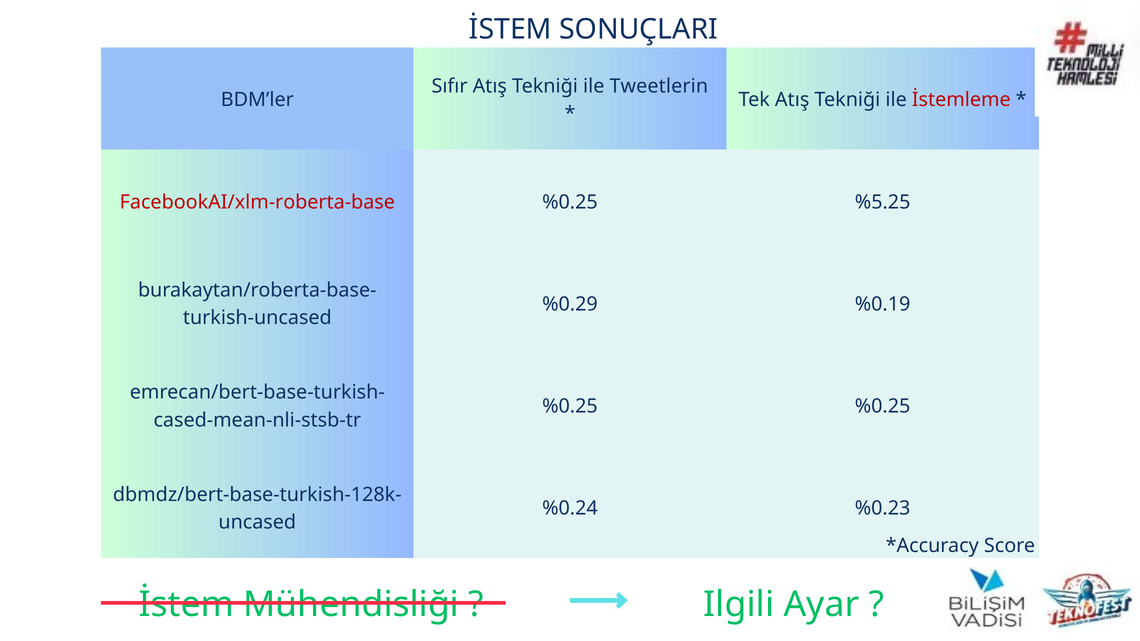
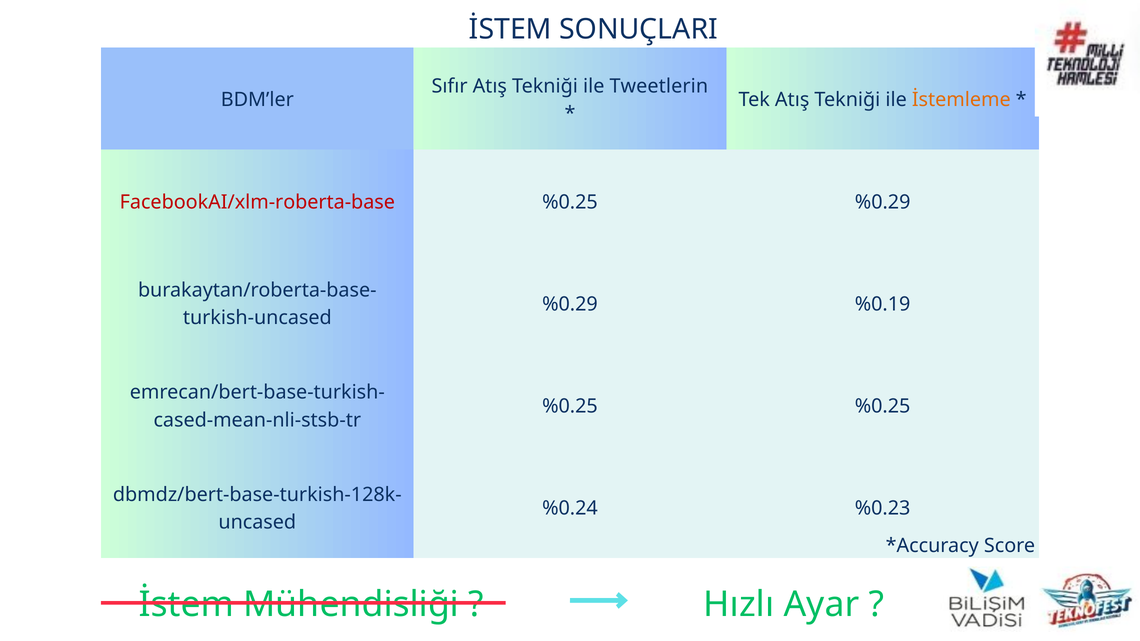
İstemleme colour: red -> orange
%0.25 %5.25: %5.25 -> %0.29
Ilgili: Ilgili -> Hızlı
